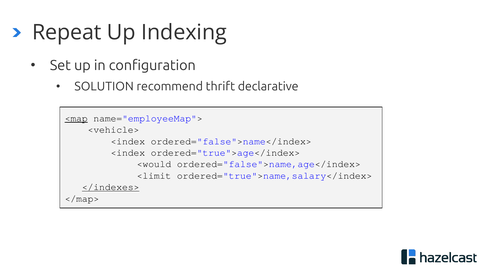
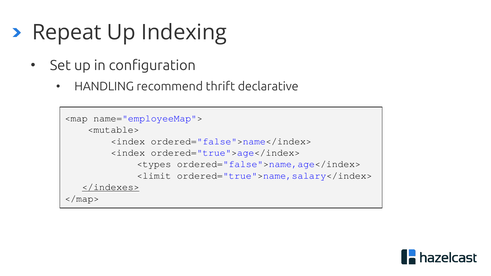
SOLUTION: SOLUTION -> HANDLING
<map underline: present -> none
<vehicle>: <vehicle> -> <mutable>
<would: <would -> <types
